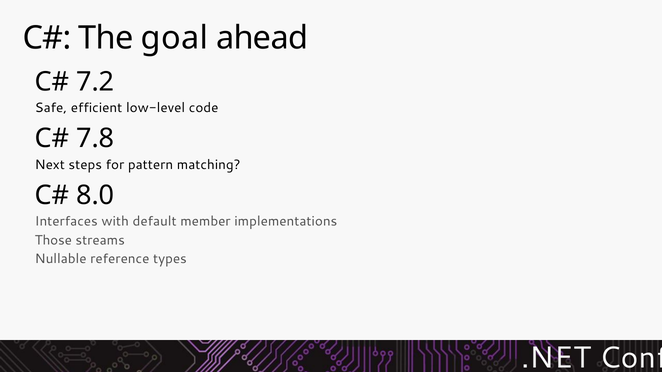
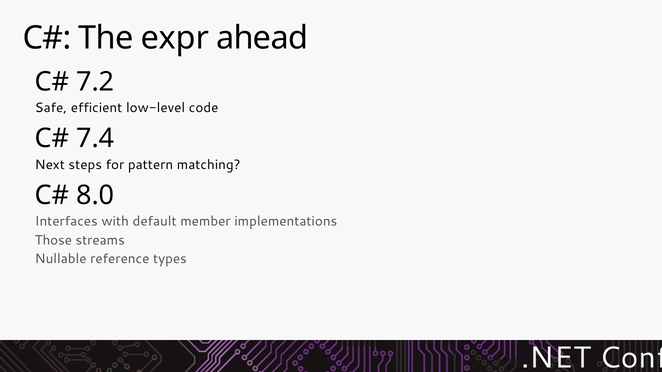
goal: goal -> expr
7.8: 7.8 -> 7.4
